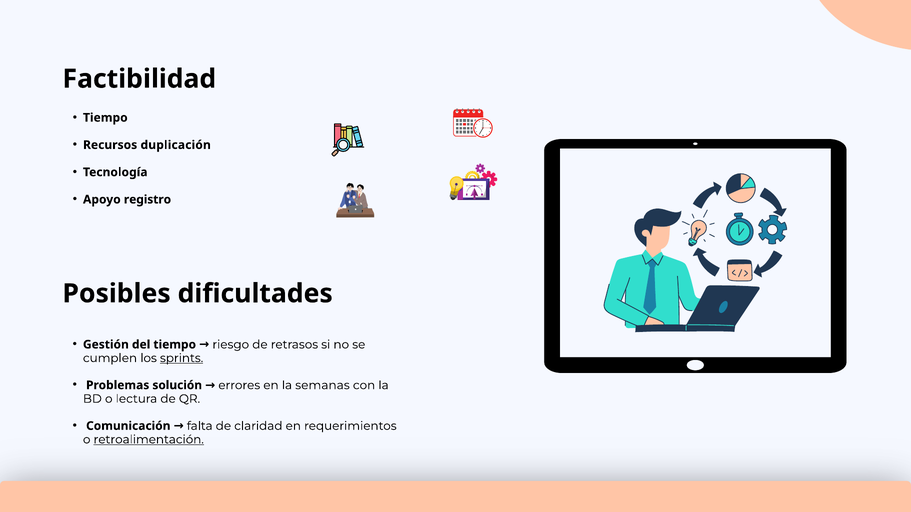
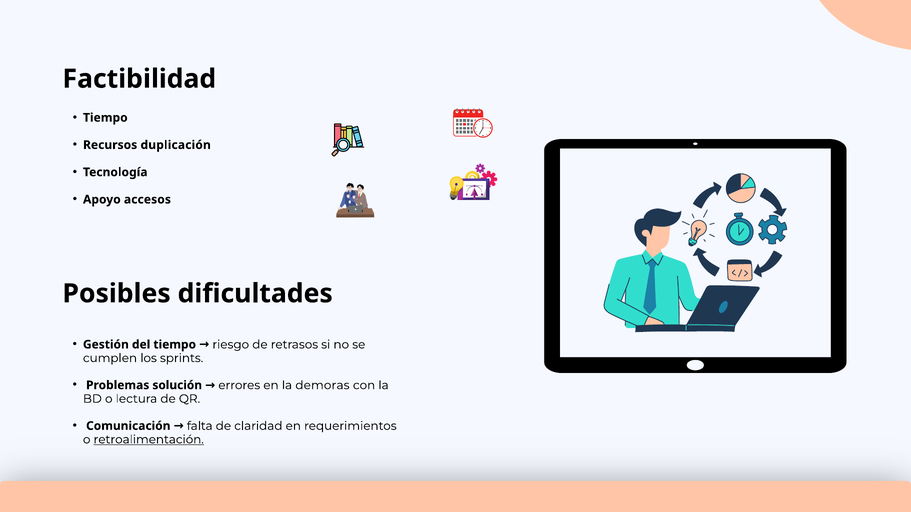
registro: registro -> accesos
sprints underline: present -> none
semanas: semanas -> demoras
